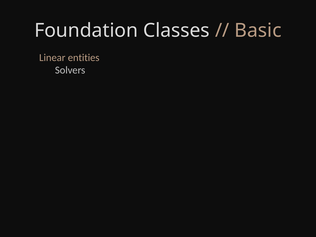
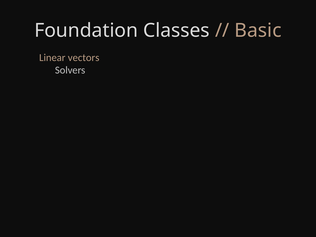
entities: entities -> vectors
